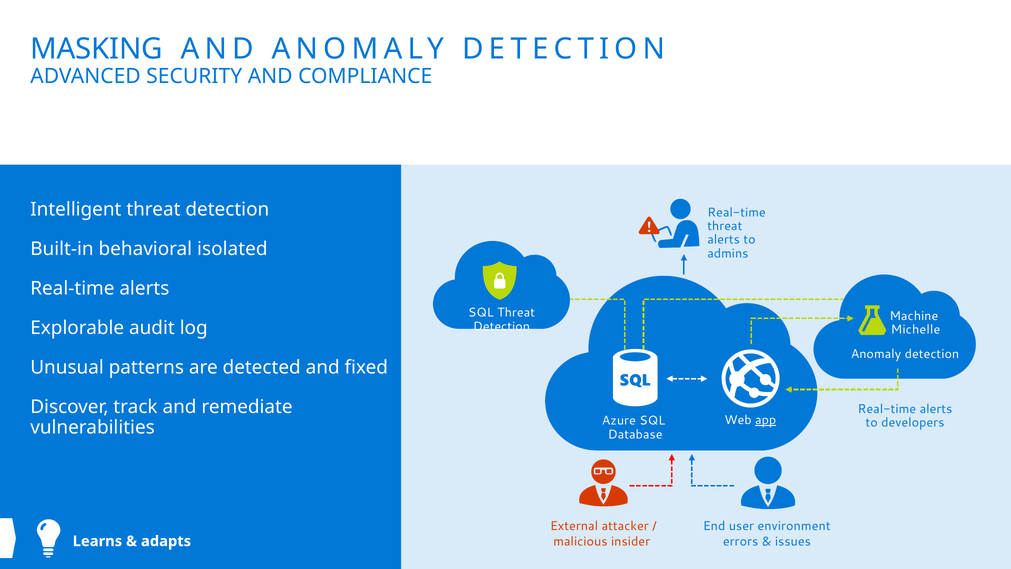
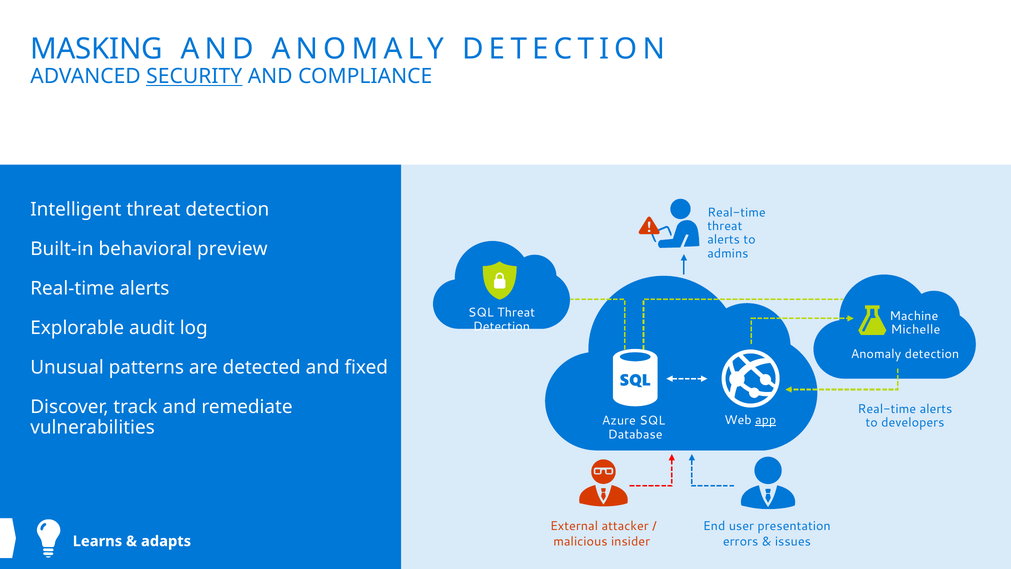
SECURITY underline: none -> present
isolated: isolated -> preview
environment: environment -> presentation
